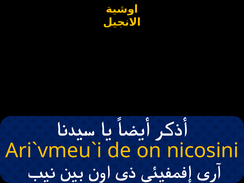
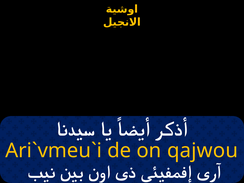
nicosini: nicosini -> qajwou
